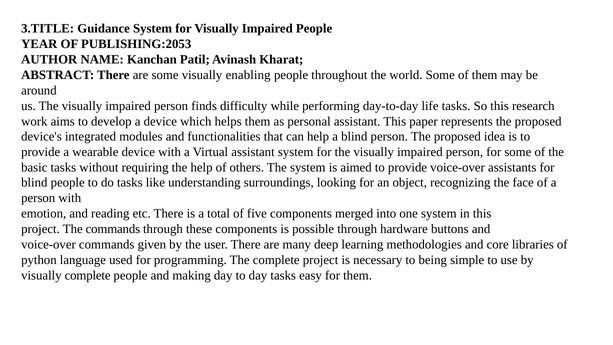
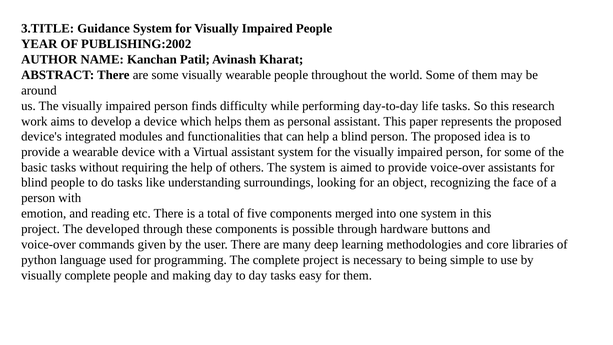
PUBLISHING:2053: PUBLISHING:2053 -> PUBLISHING:2002
visually enabling: enabling -> wearable
The commands: commands -> developed
